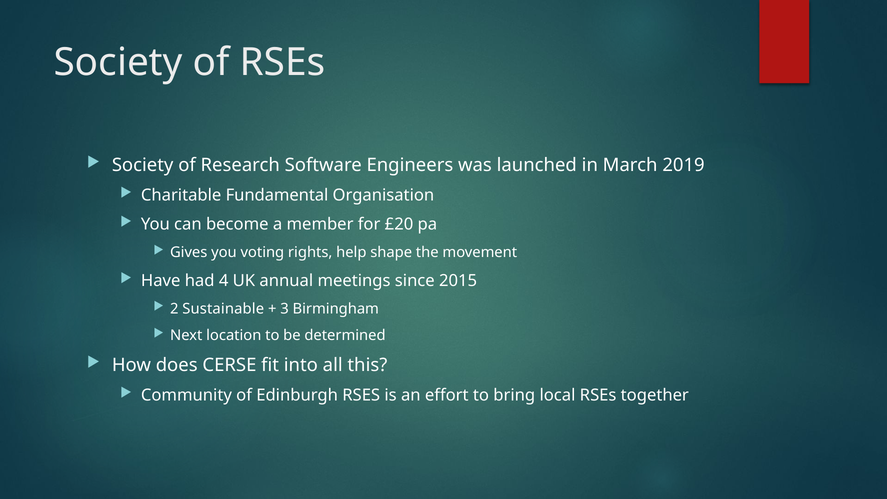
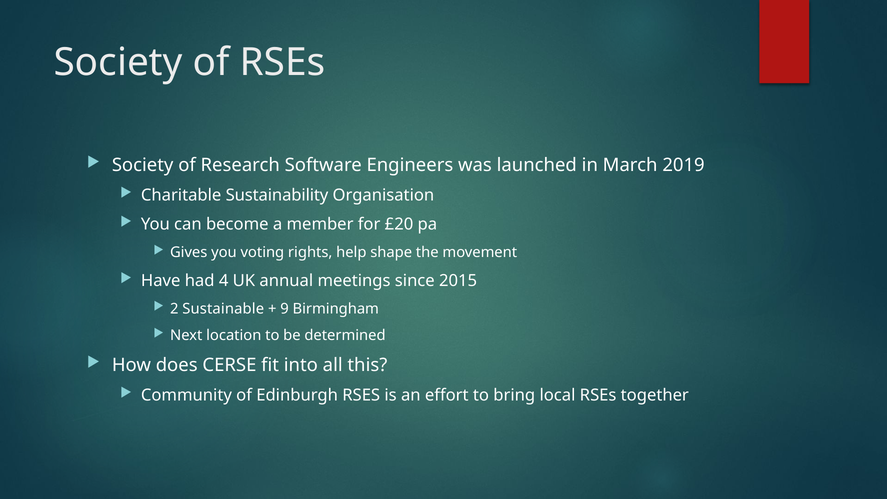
Fundamental: Fundamental -> Sustainability
3: 3 -> 9
